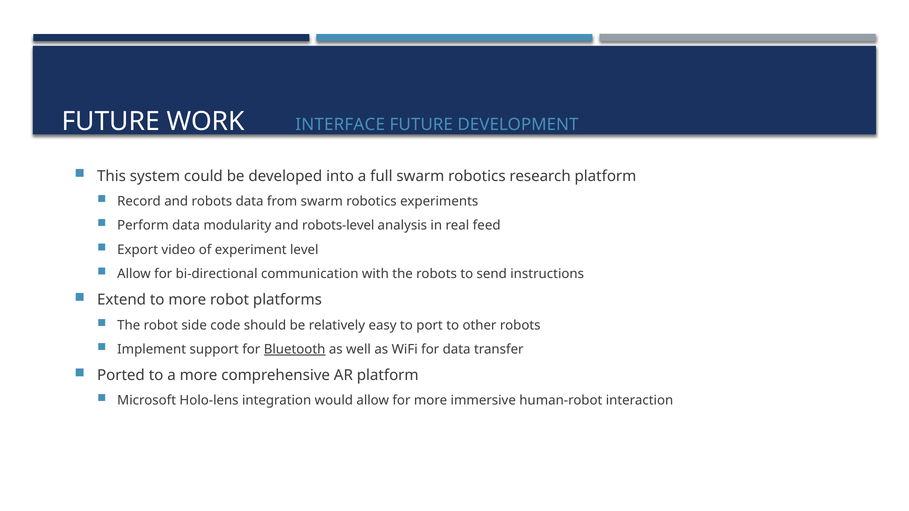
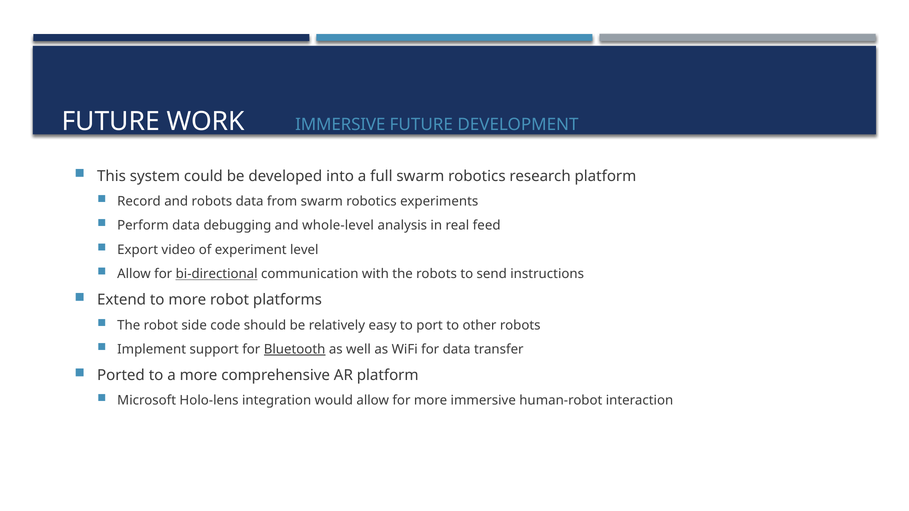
INTERFACE at (340, 125): INTERFACE -> IMMERSIVE
modularity: modularity -> debugging
robots-level: robots-level -> whole-level
bi-directional underline: none -> present
